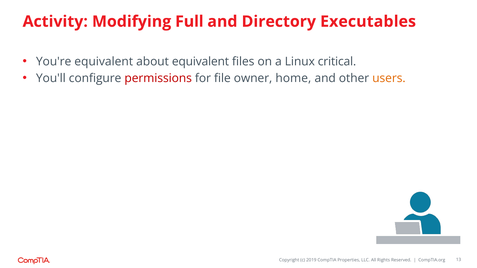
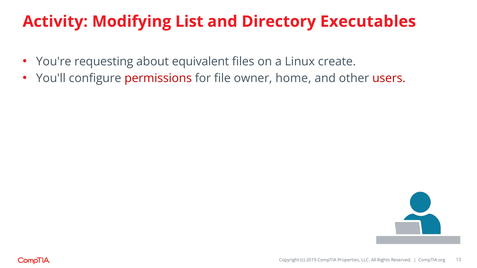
Full: Full -> List
You're equivalent: equivalent -> requesting
critical: critical -> create
users colour: orange -> red
